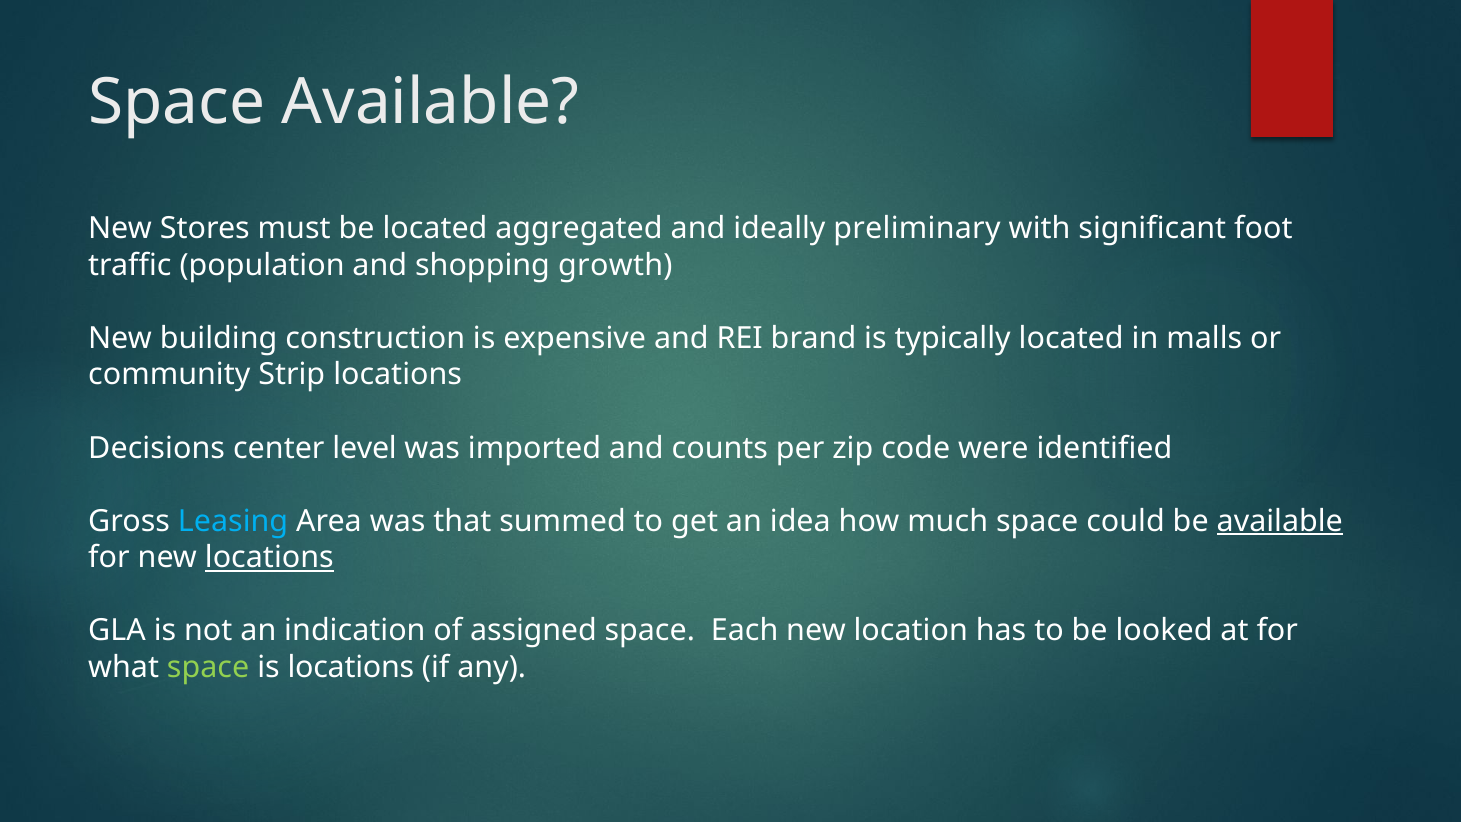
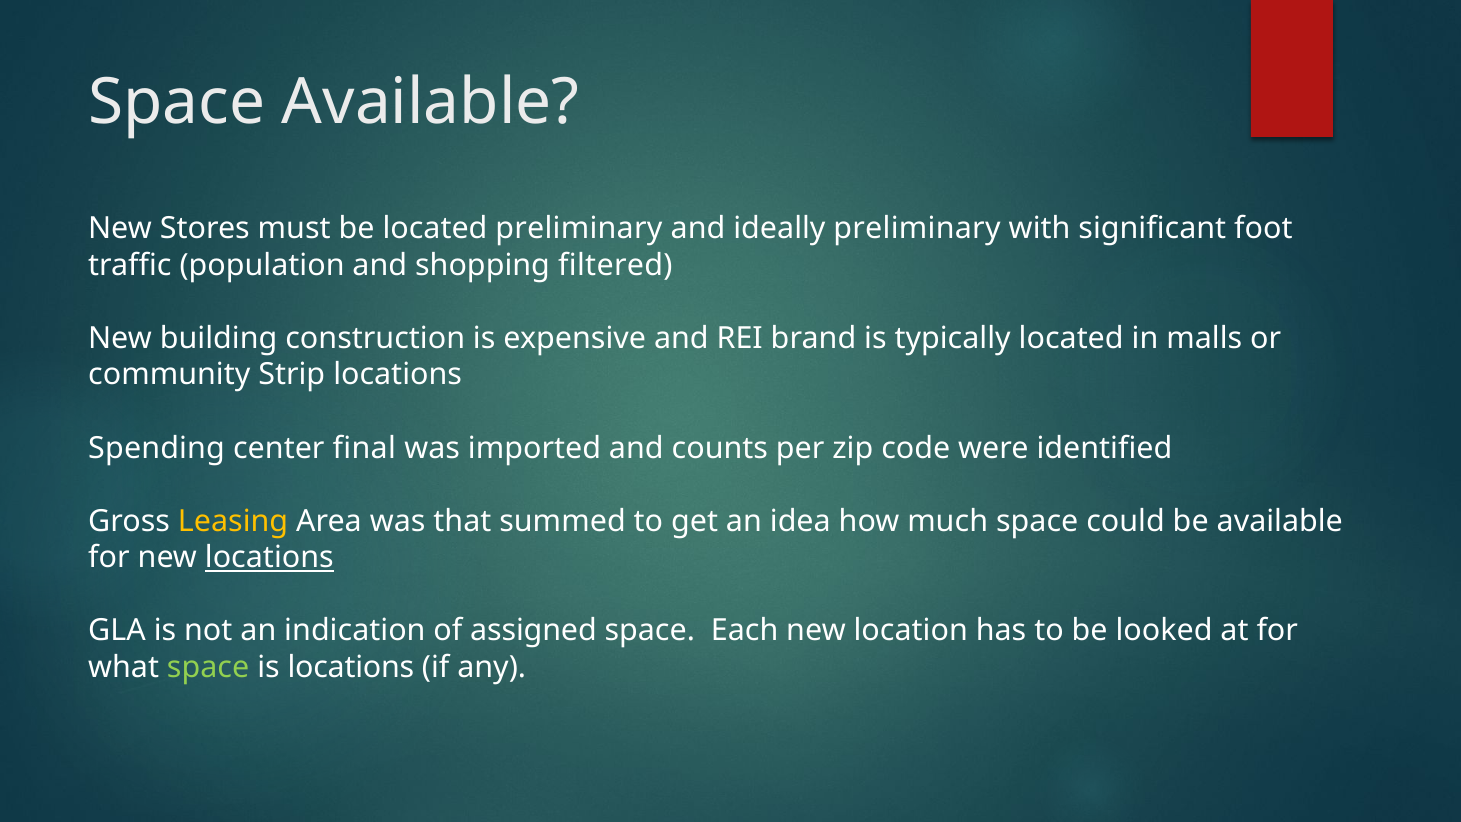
located aggregated: aggregated -> preliminary
growth: growth -> filtered
Decisions: Decisions -> Spending
level: level -> final
Leasing colour: light blue -> yellow
available at (1280, 521) underline: present -> none
